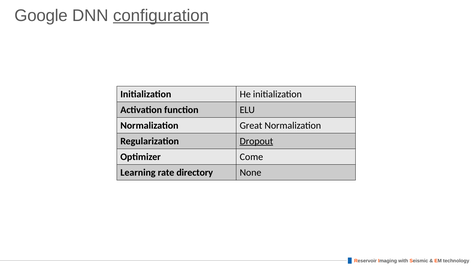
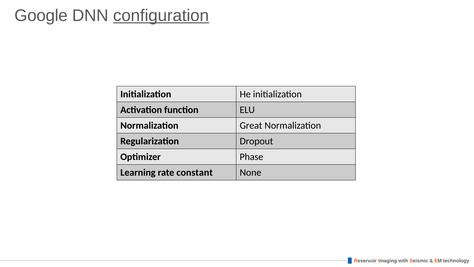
Dropout underline: present -> none
Come: Come -> Phase
directory: directory -> constant
